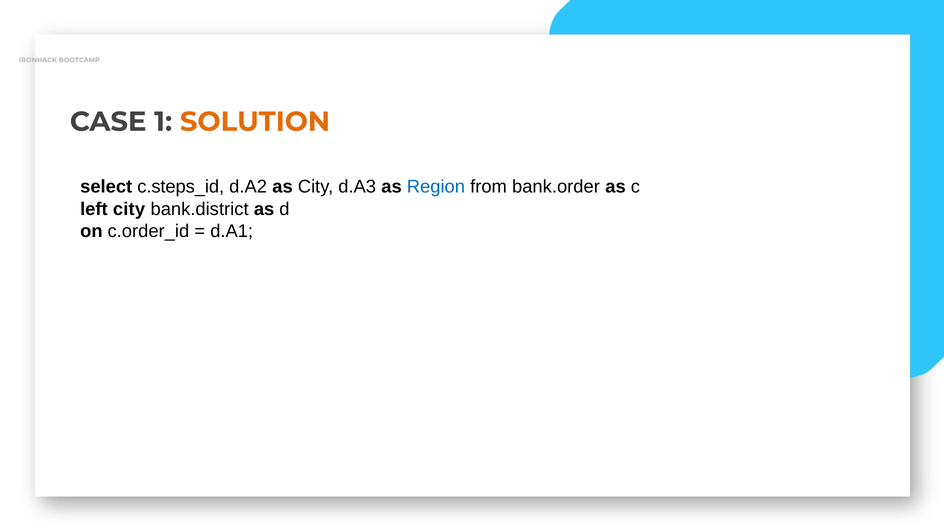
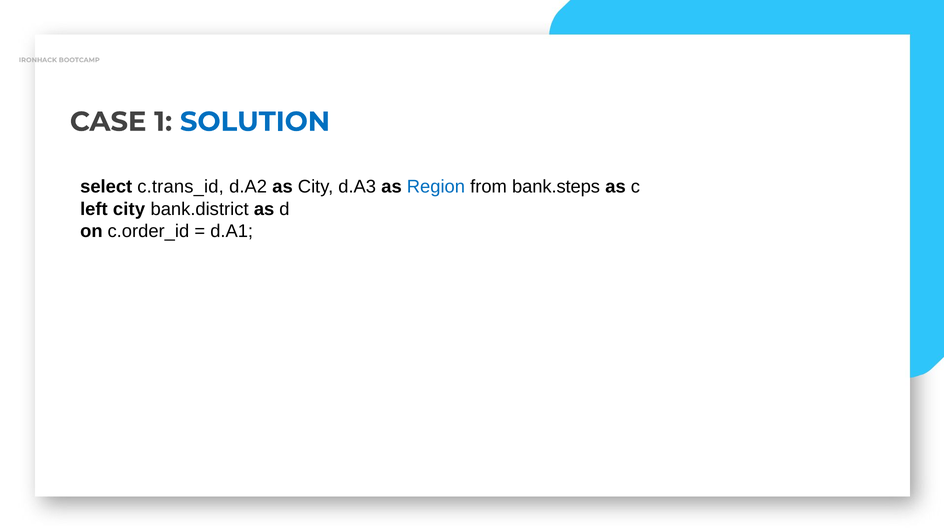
SOLUTION colour: orange -> blue
c.steps_id: c.steps_id -> c.trans_id
bank.order: bank.order -> bank.steps
